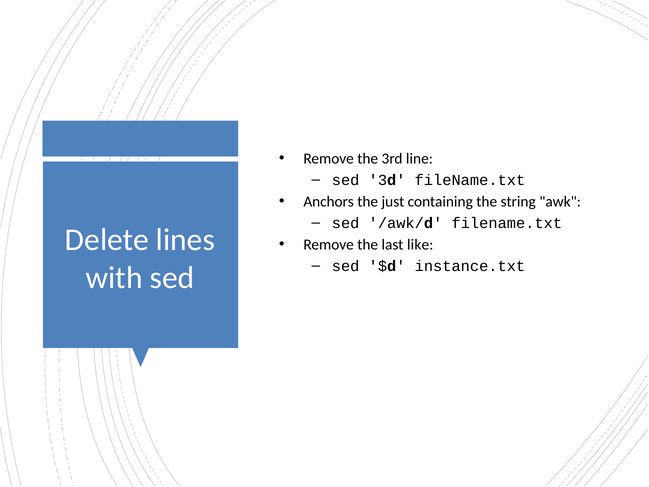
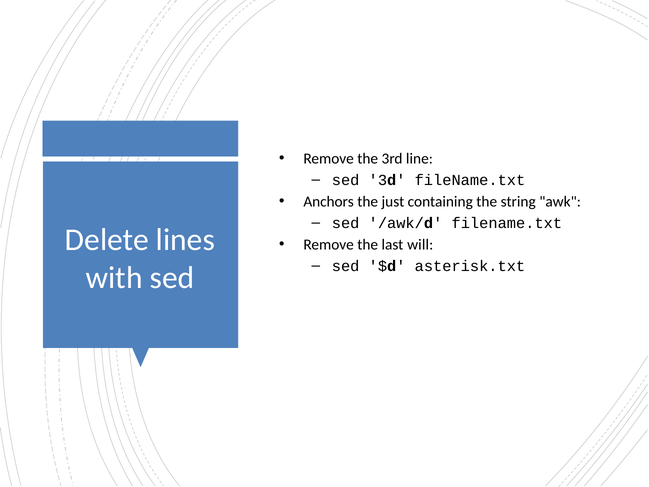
like: like -> will
instance.txt: instance.txt -> asterisk.txt
